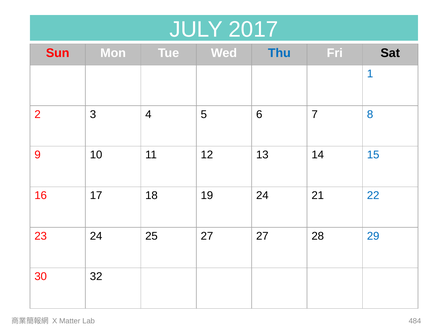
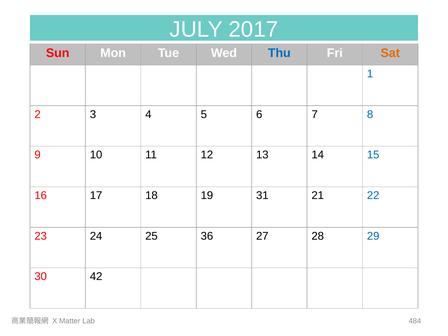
Sat colour: black -> orange
19 24: 24 -> 31
25 27: 27 -> 36
32: 32 -> 42
